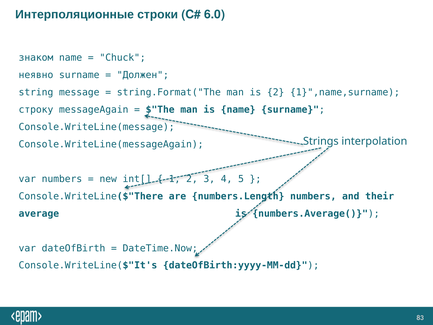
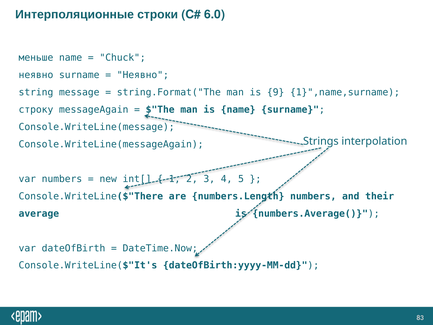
знаком: знаком -> меньше
Должен at (143, 75): Должен -> Неявно
is 2: 2 -> 9
